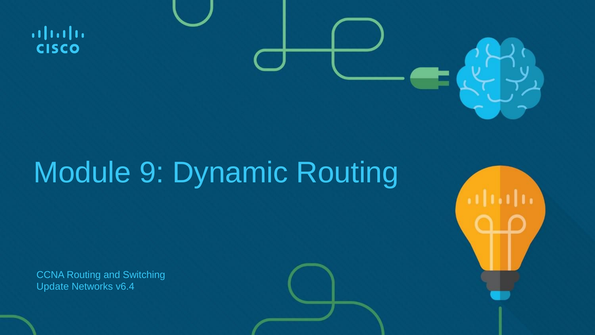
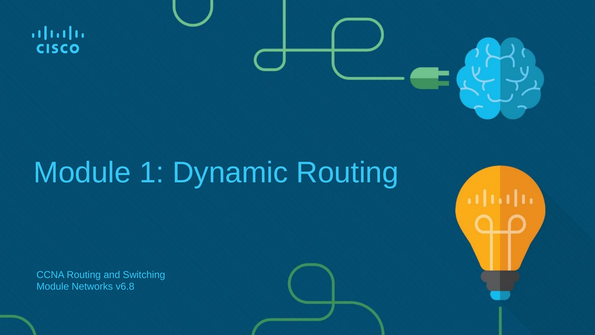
9: 9 -> 1
Update at (53, 286): Update -> Module
v6.4: v6.4 -> v6.8
